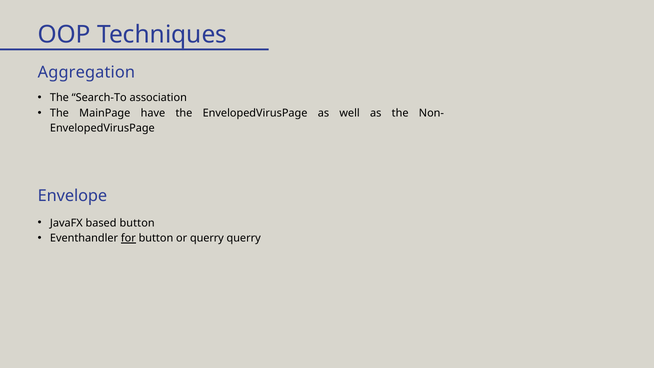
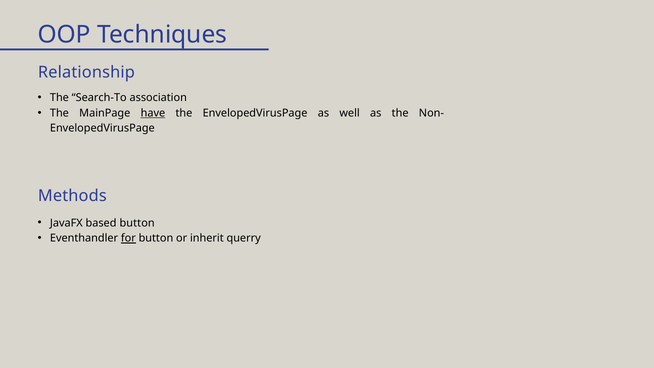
Aggregation: Aggregation -> Relationship
have underline: none -> present
Envelope: Envelope -> Methods
or querry: querry -> inherit
